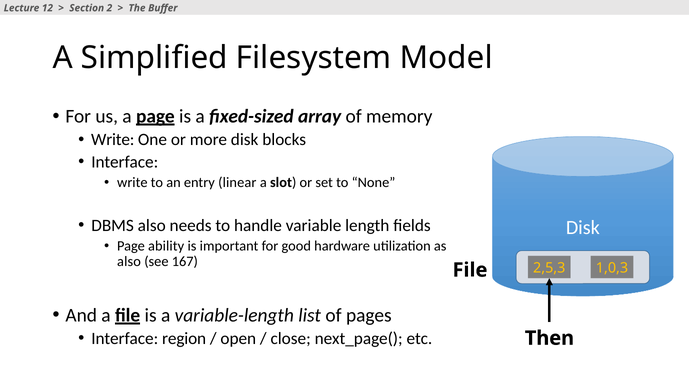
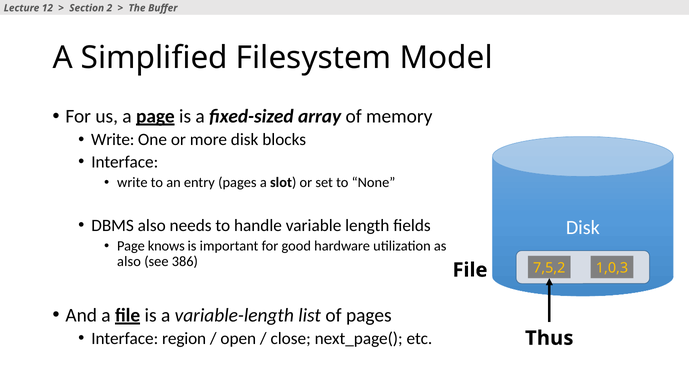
entry linear: linear -> pages
ability: ability -> knows
167: 167 -> 386
2,5,3: 2,5,3 -> 7,5,2
Then: Then -> Thus
